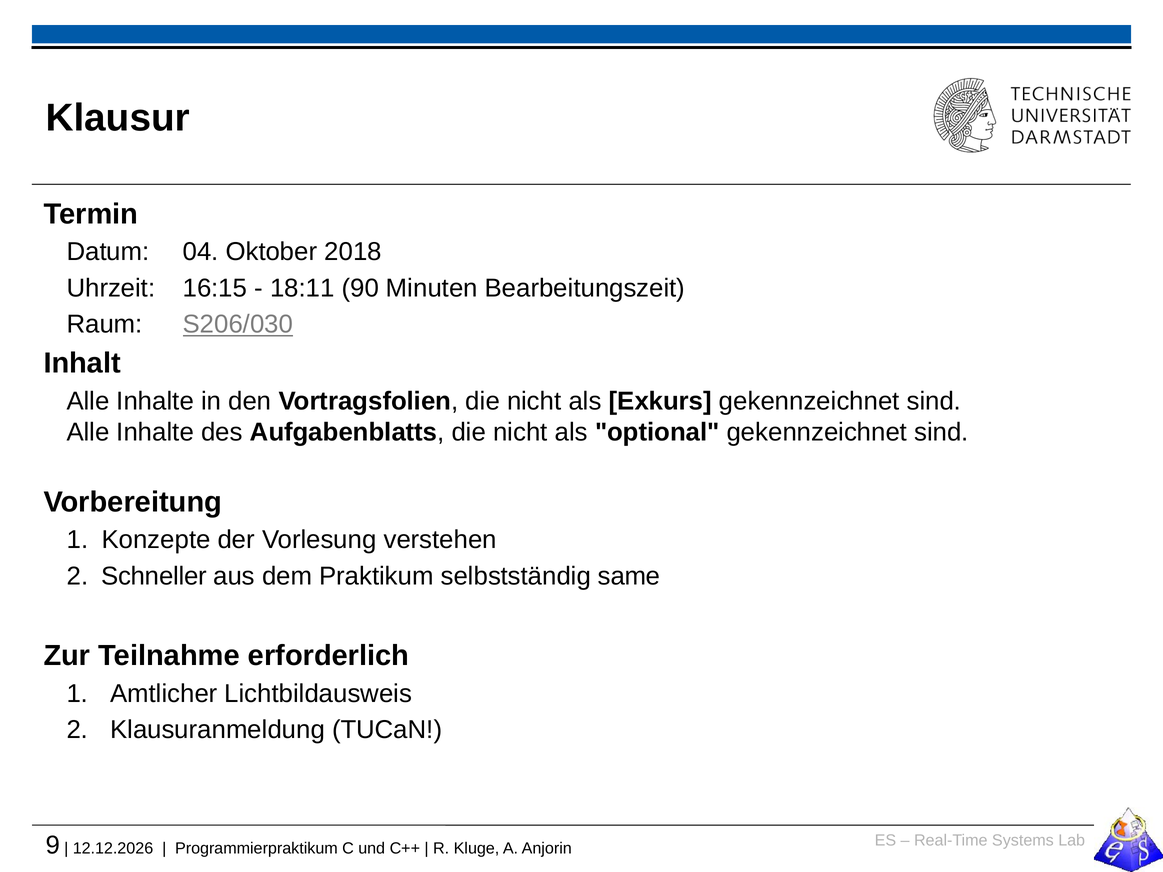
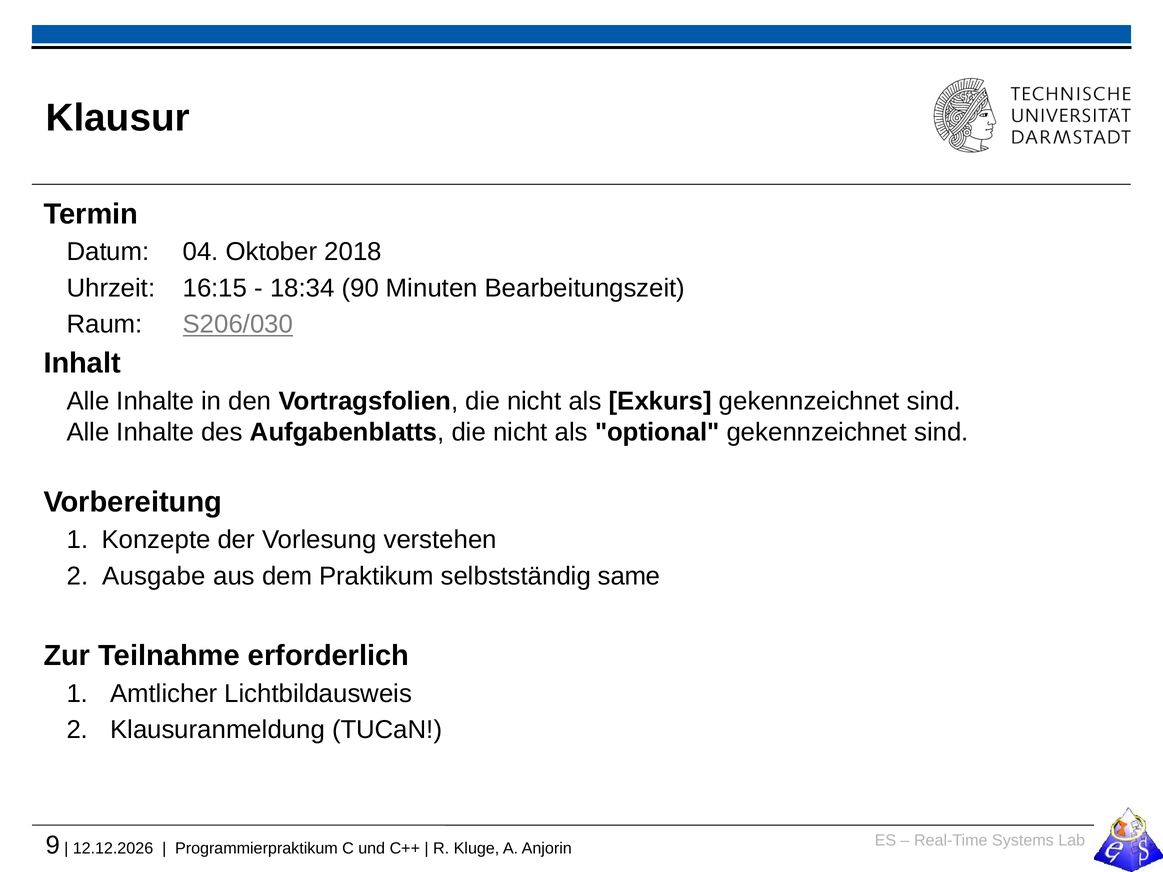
18:11: 18:11 -> 18:34
Schneller: Schneller -> Ausgabe
